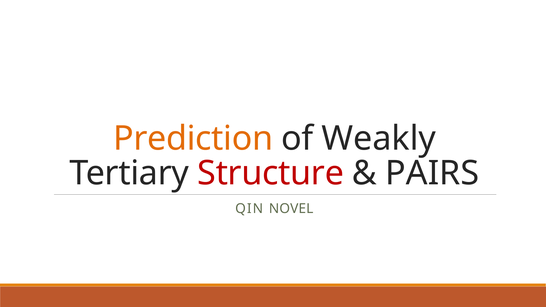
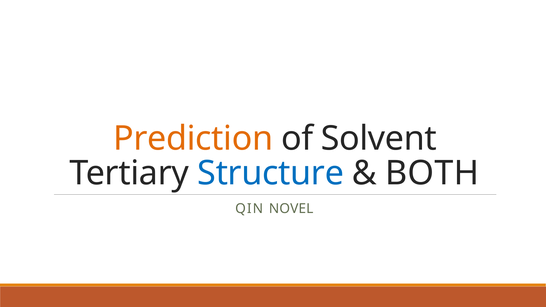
Weakly: Weakly -> Solvent
Structure colour: red -> blue
PAIRS: PAIRS -> BOTH
